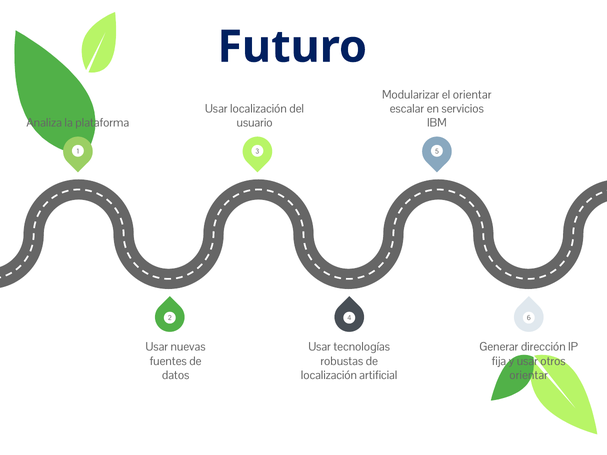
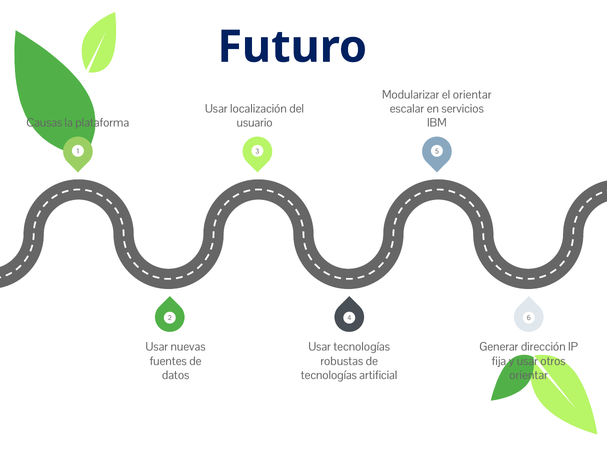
Analiza: Analiza -> Causas
localización at (329, 376): localización -> tecnologías
